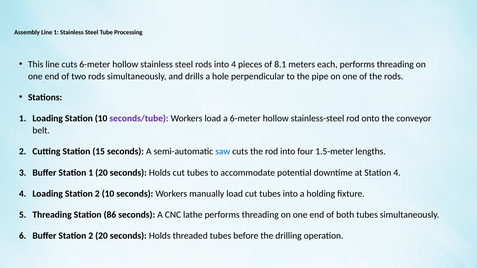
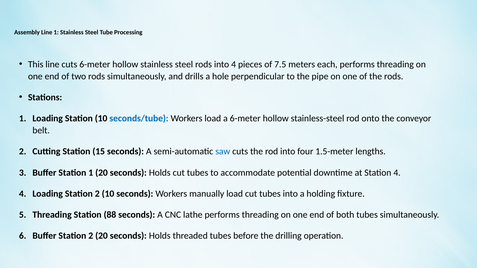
8.1: 8.1 -> 7.5
seconds/tube colour: purple -> blue
86: 86 -> 88
